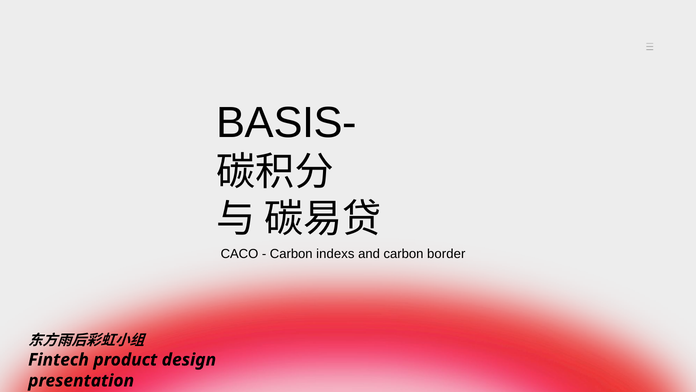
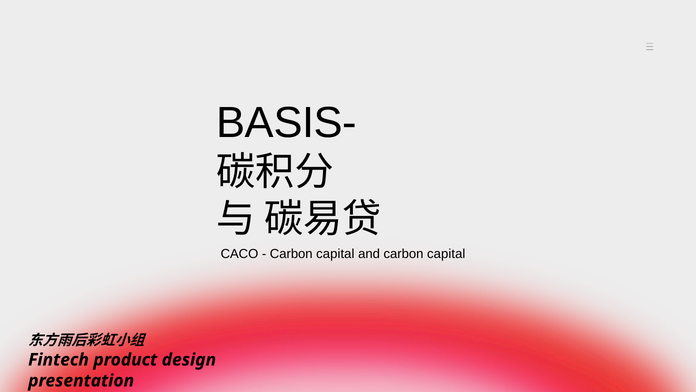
indexs at (335, 254): indexs -> capital
and carbon border: border -> capital
